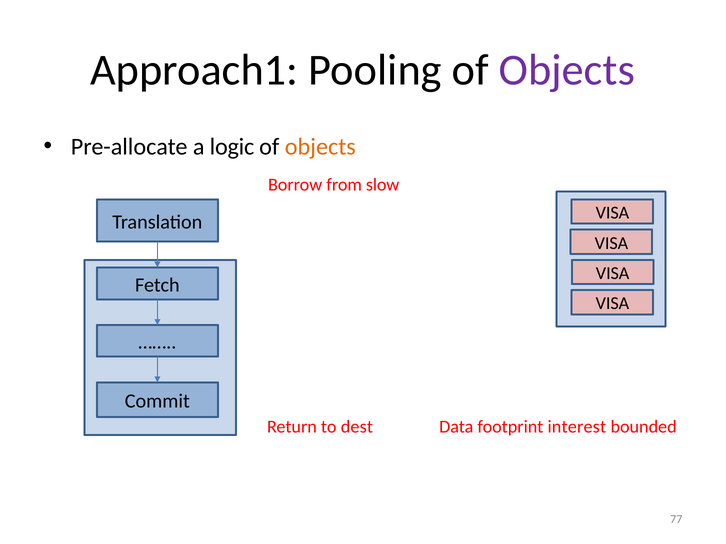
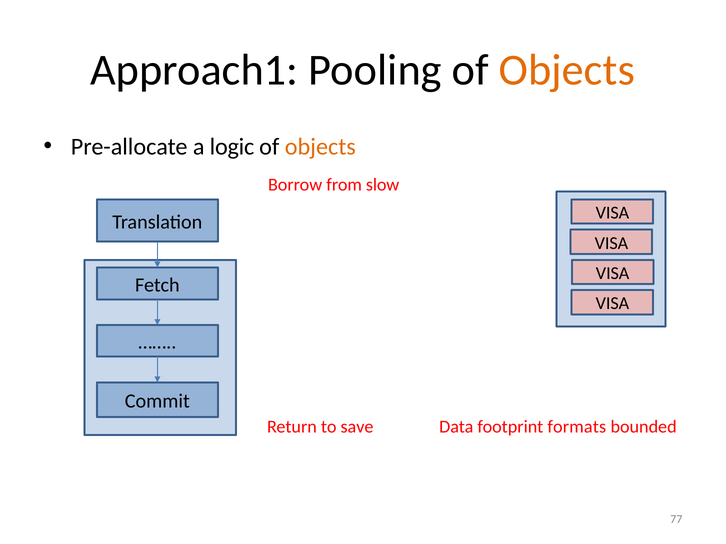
Objects at (567, 70) colour: purple -> orange
dest: dest -> save
interest: interest -> formats
